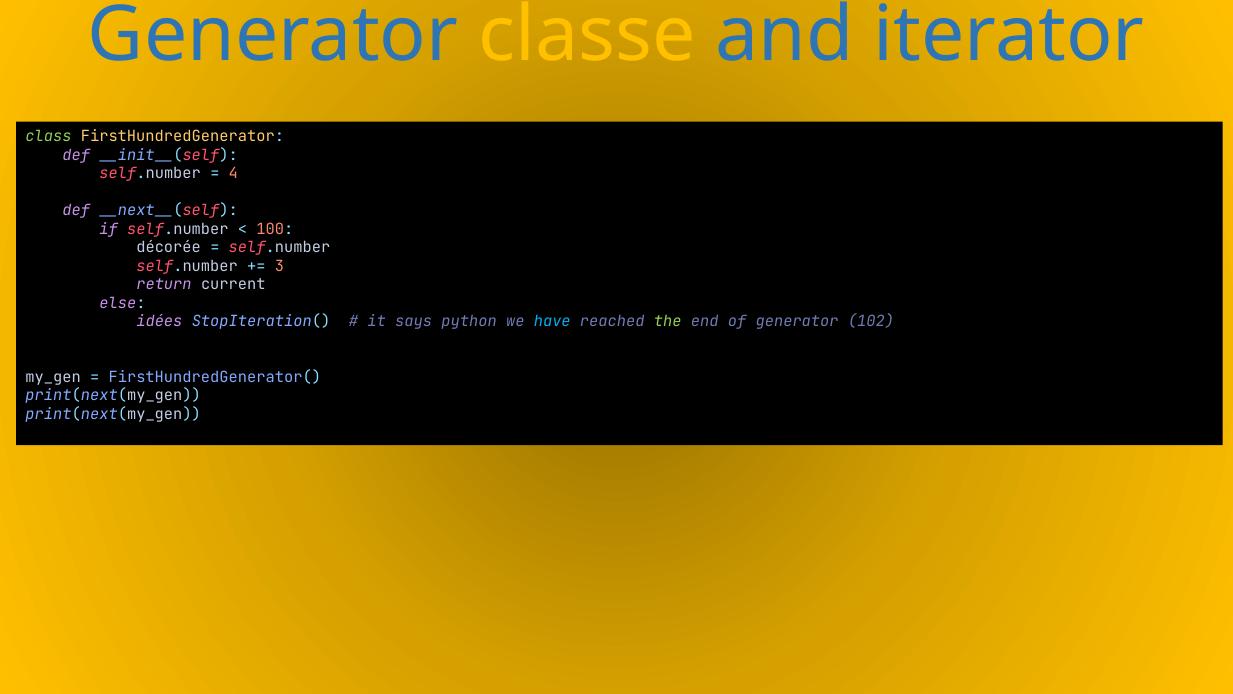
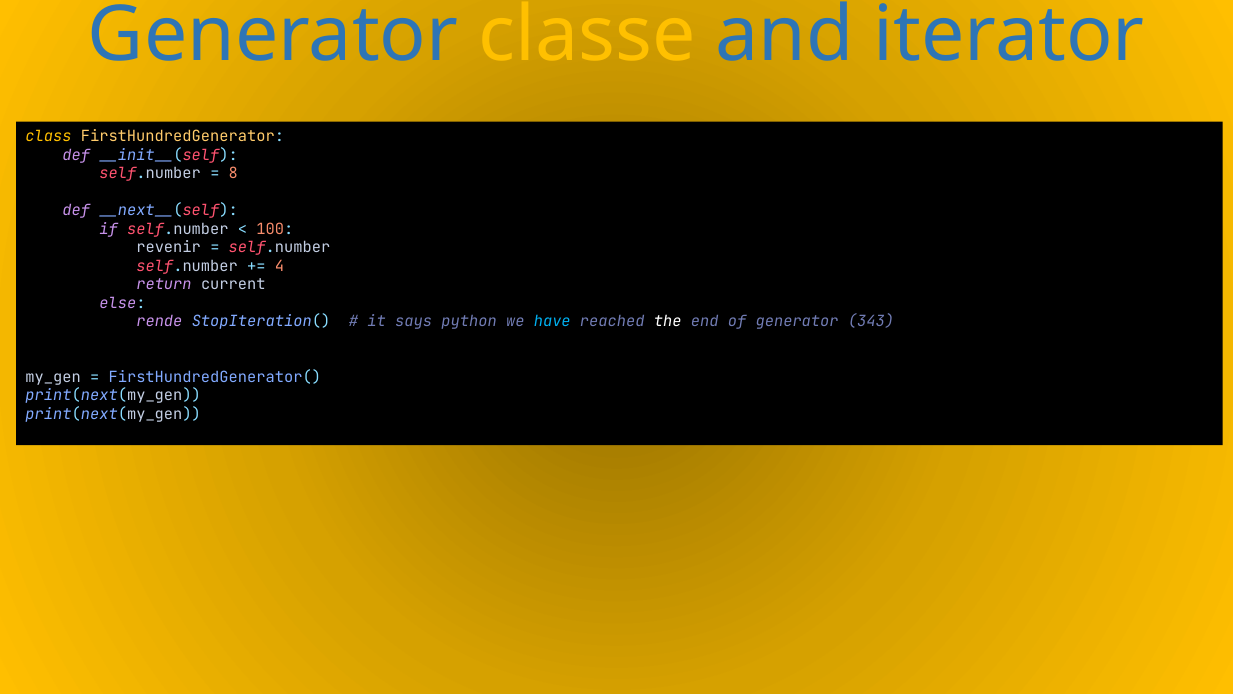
class colour: light green -> yellow
4: 4 -> 8
décorée: décorée -> revenir
3: 3 -> 4
idées: idées -> rende
the colour: light green -> white
102: 102 -> 343
